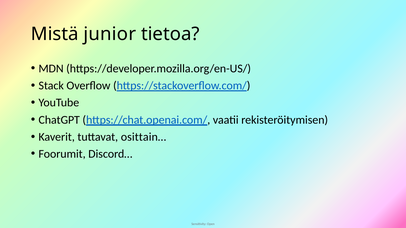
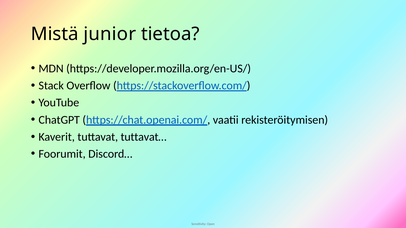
osittain…: osittain… -> tuttavat…
